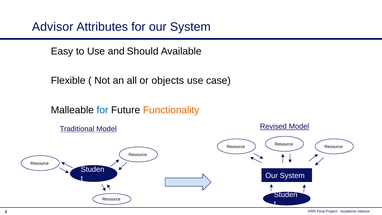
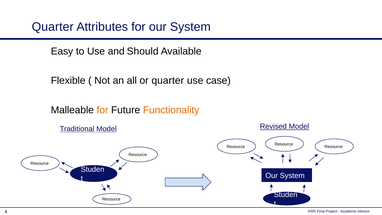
Advisor at (53, 27): Advisor -> Quarter
or objects: objects -> quarter
for at (102, 110) colour: blue -> orange
